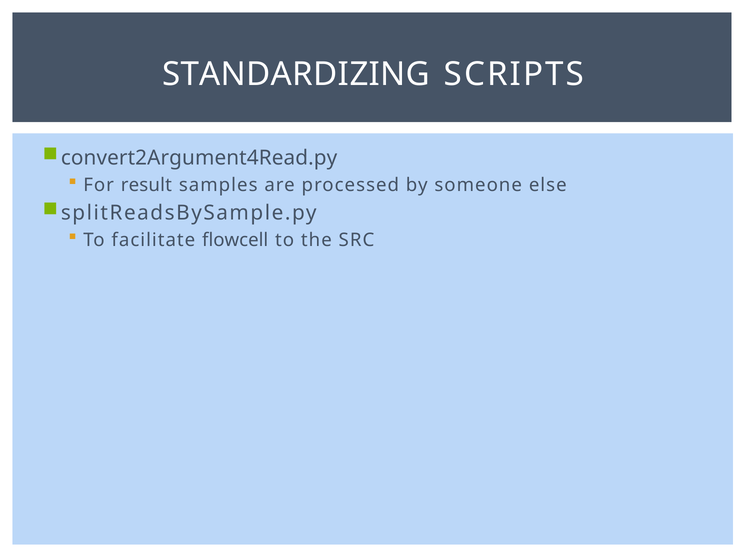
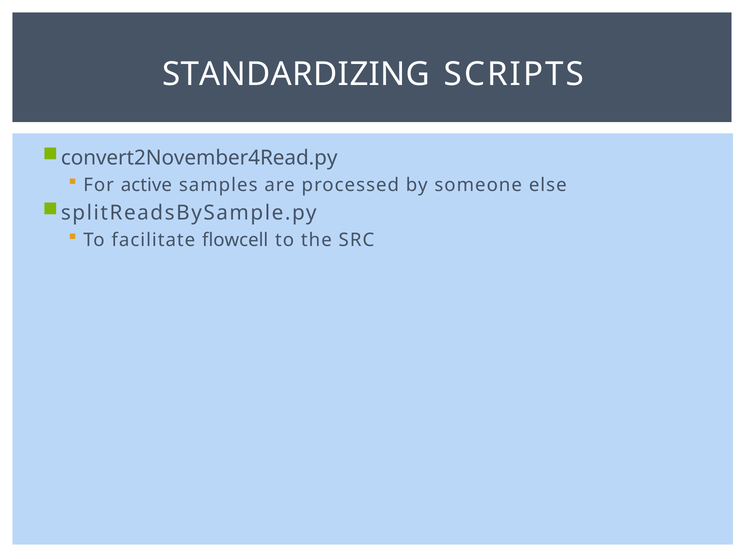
convert2Argument4Read.py: convert2Argument4Read.py -> convert2November4Read.py
result: result -> active
